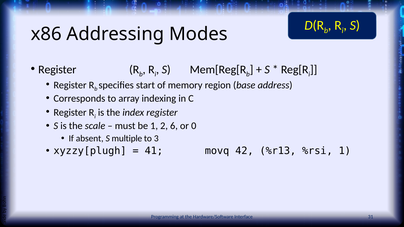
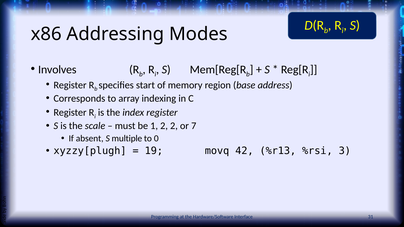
Register at (57, 70): Register -> Involves
2 6: 6 -> 2
0: 0 -> 7
3: 3 -> 0
41: 41 -> 19
%rsi 1: 1 -> 3
